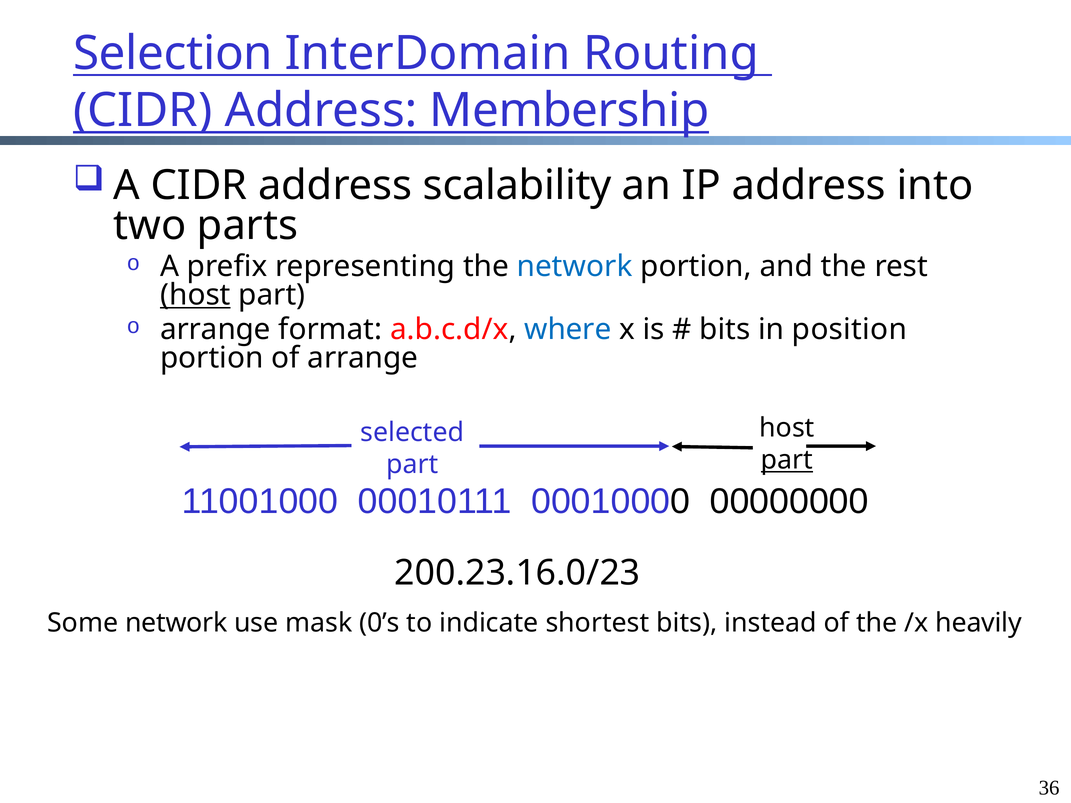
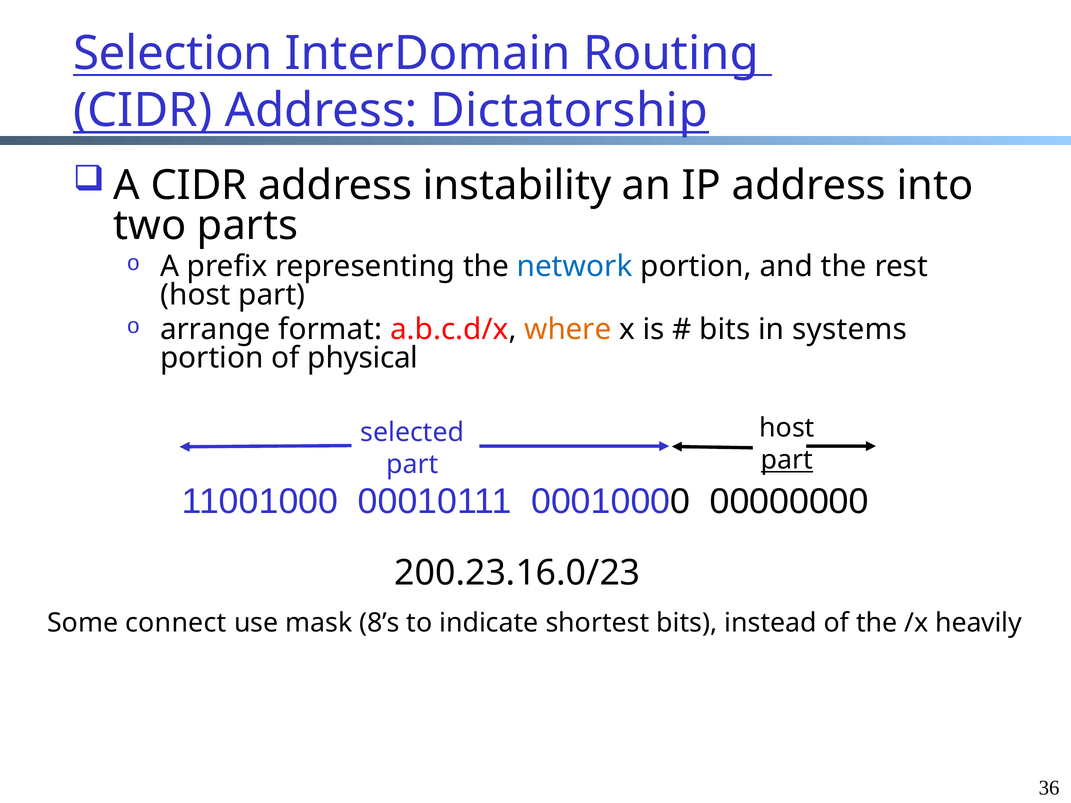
Membership: Membership -> Dictatorship
scalability: scalability -> instability
host at (195, 295) underline: present -> none
where colour: blue -> orange
position: position -> systems
of arrange: arrange -> physical
Some network: network -> connect
0’s: 0’s -> 8’s
